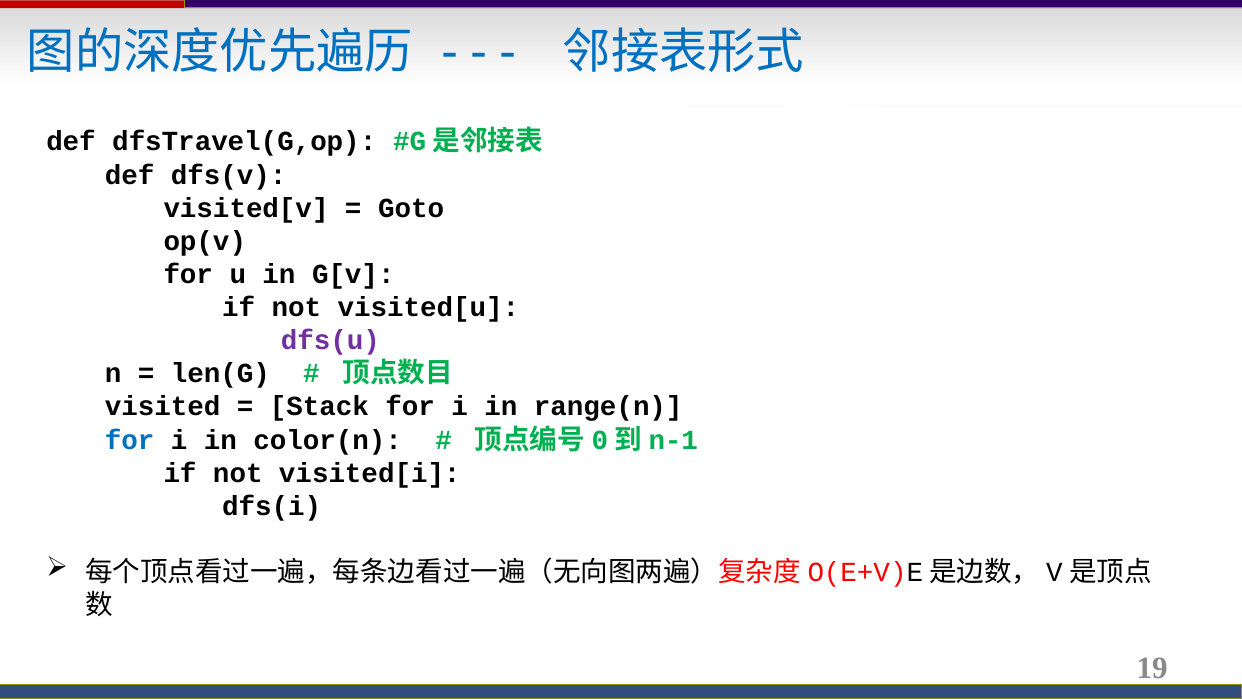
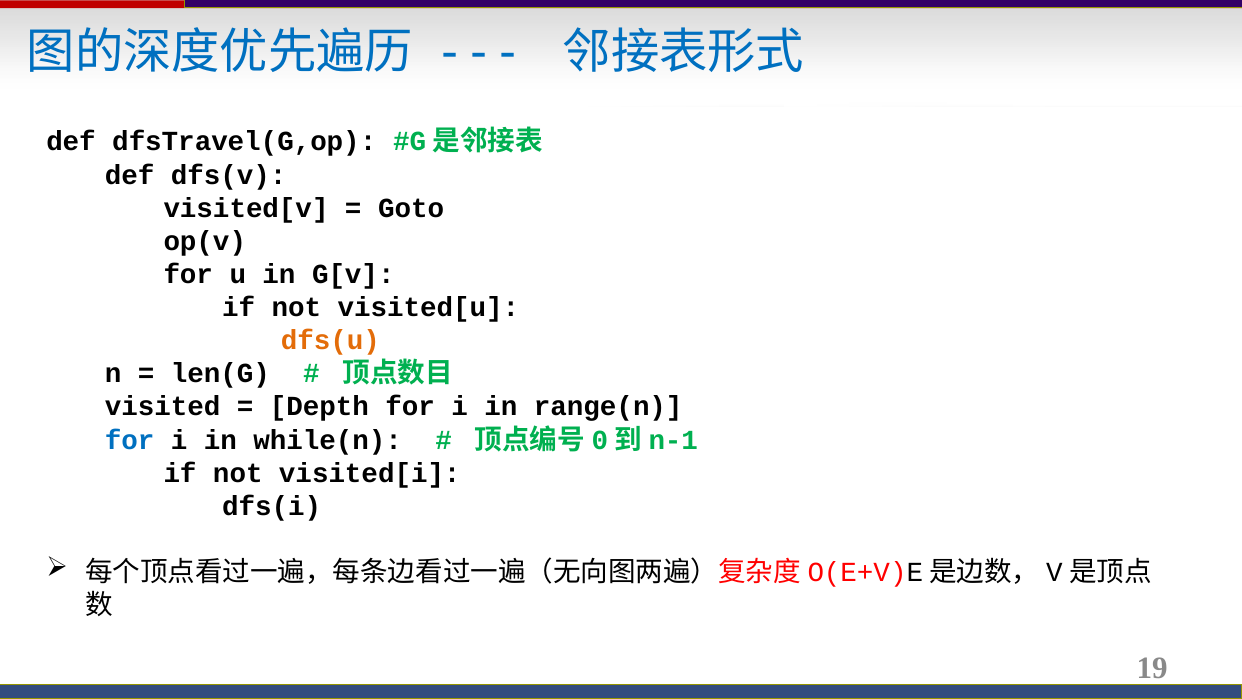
dfs(u colour: purple -> orange
Stack: Stack -> Depth
color(n: color(n -> while(n
